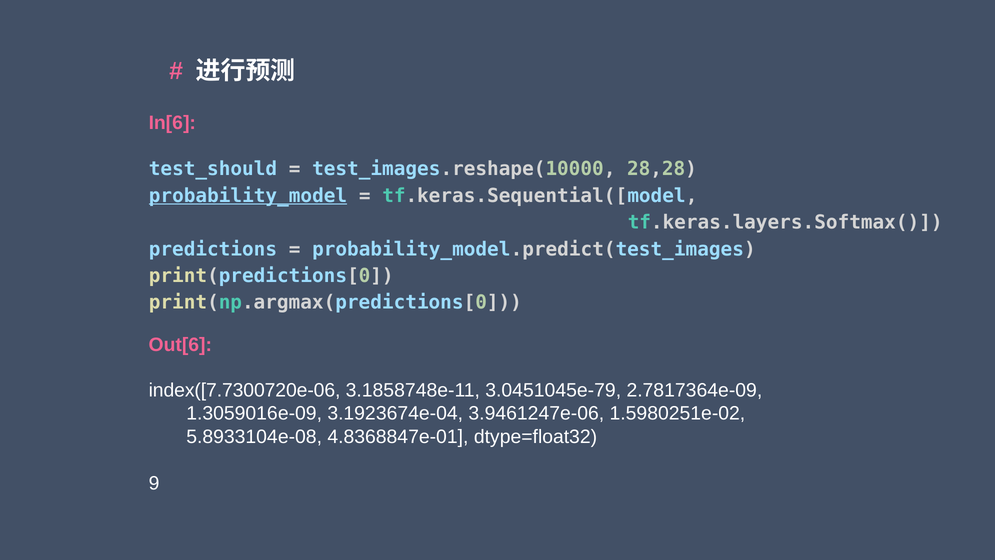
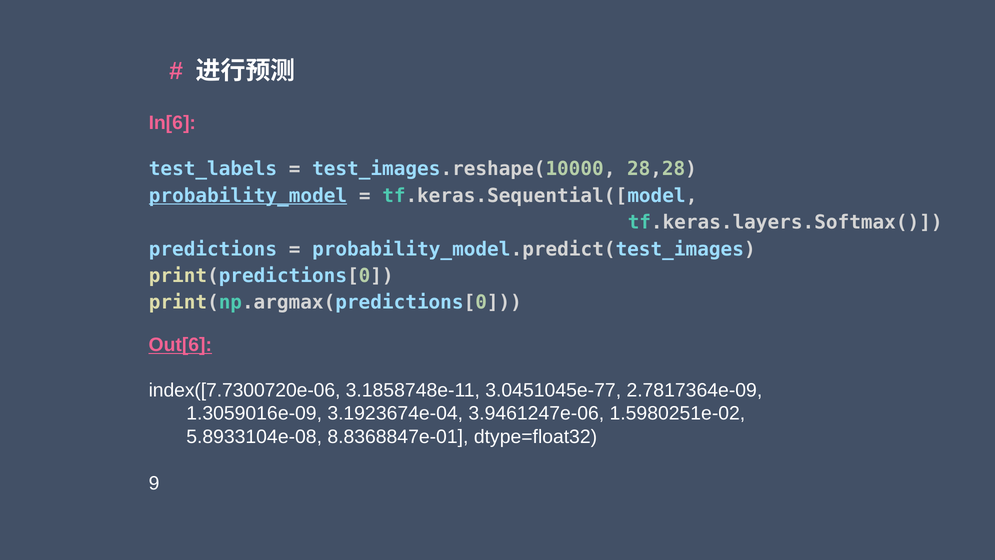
test_should: test_should -> test_labels
Out[6 underline: none -> present
3.0451045e-79: 3.0451045e-79 -> 3.0451045e-77
4.8368847e-01: 4.8368847e-01 -> 8.8368847e-01
